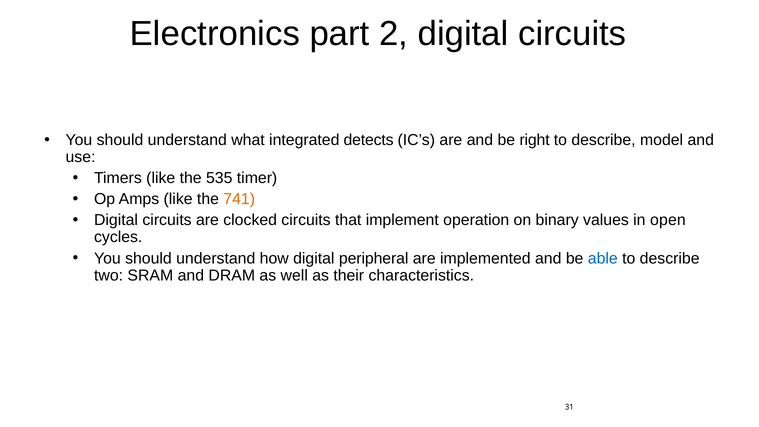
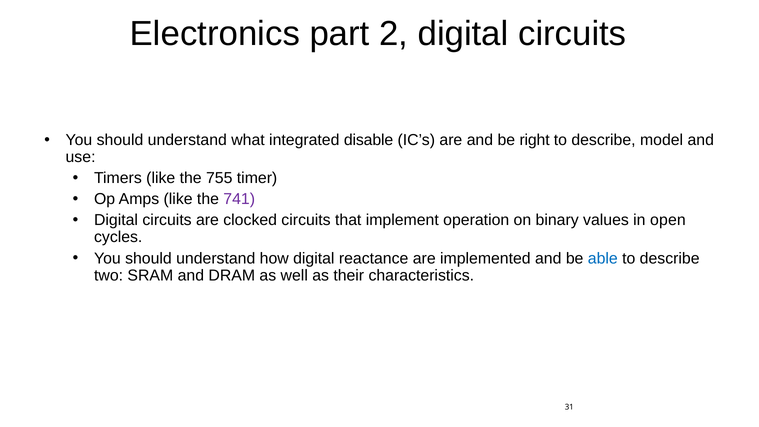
detects: detects -> disable
535: 535 -> 755
741 colour: orange -> purple
peripheral: peripheral -> reactance
